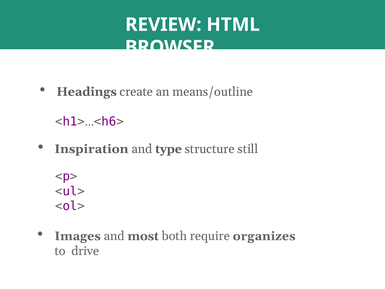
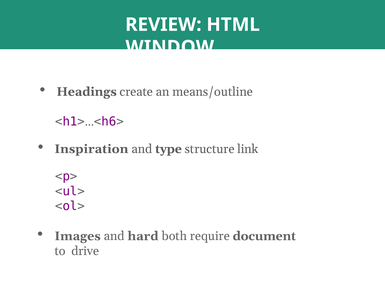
BROWSER: BROWSER -> WINDOW
still: still -> link
most: most -> hard
organizes: organizes -> document
